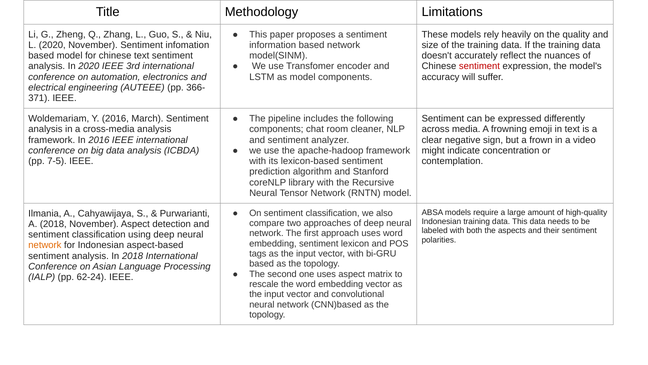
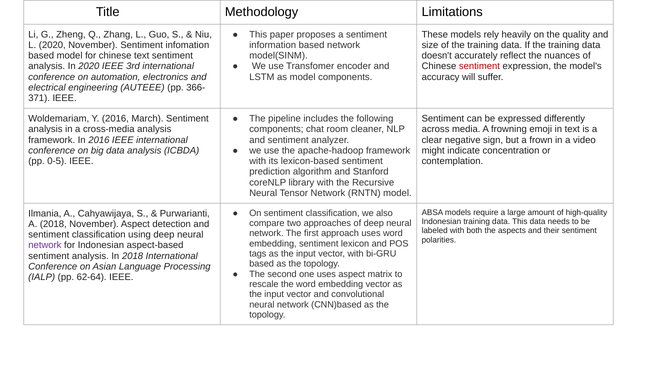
7-5: 7-5 -> 0-5
network at (45, 245) colour: orange -> purple
62-24: 62-24 -> 62-64
